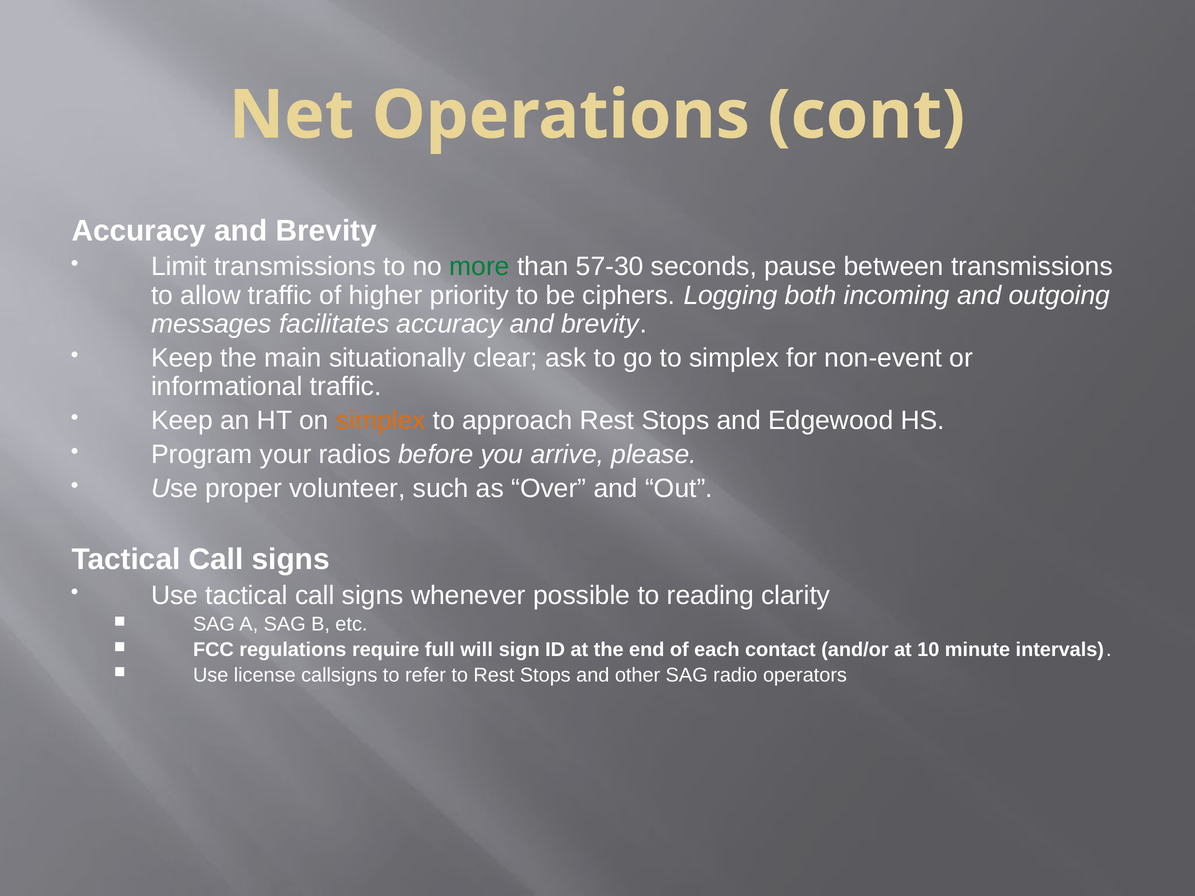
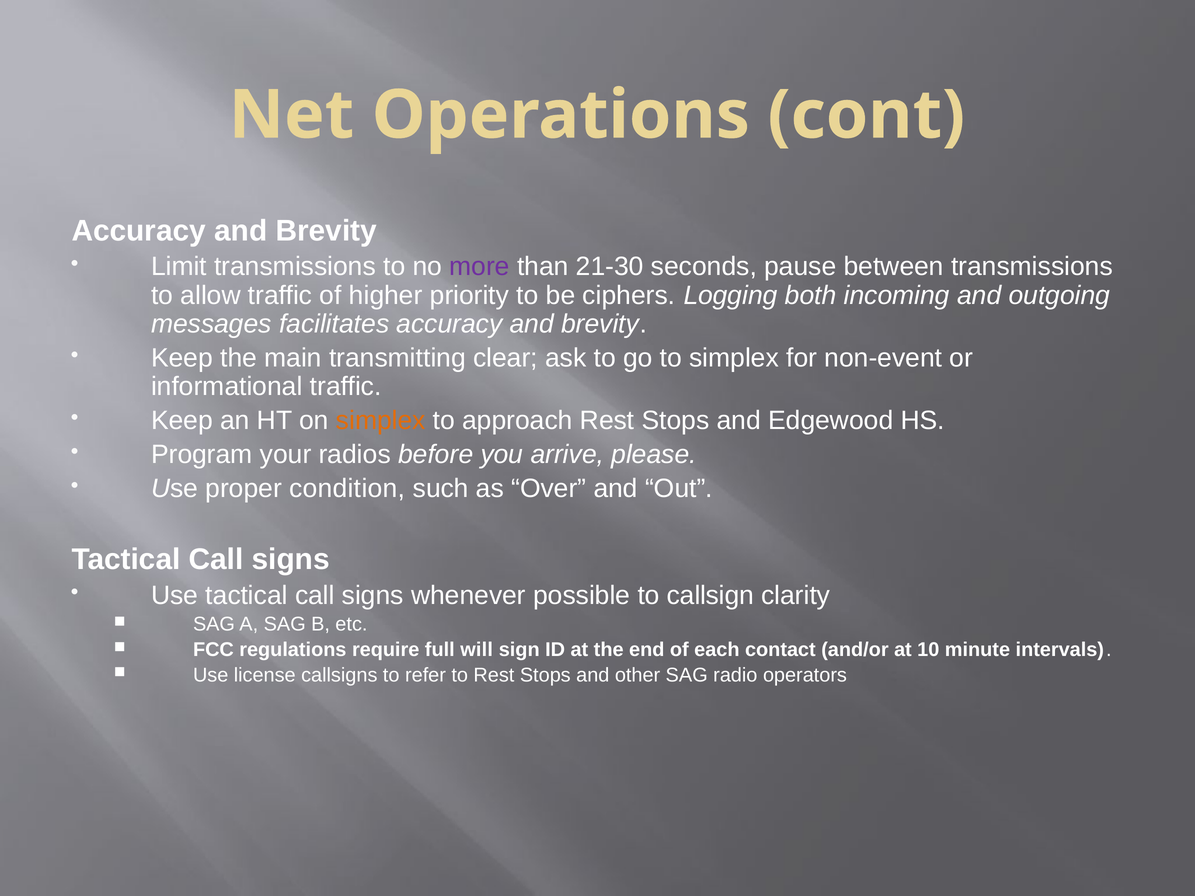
more colour: green -> purple
57-30: 57-30 -> 21-30
situationally: situationally -> transmitting
volunteer: volunteer -> condition
reading: reading -> callsign
